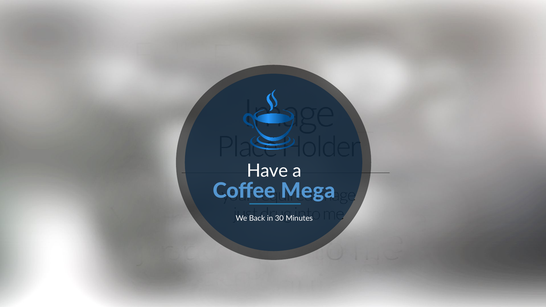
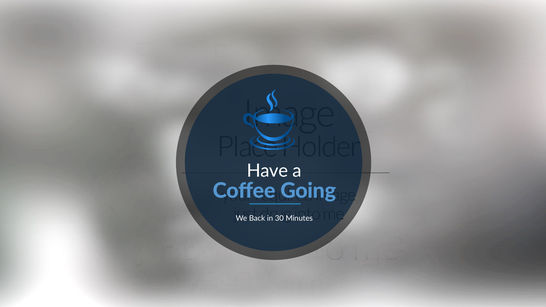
Mega: Mega -> Going
